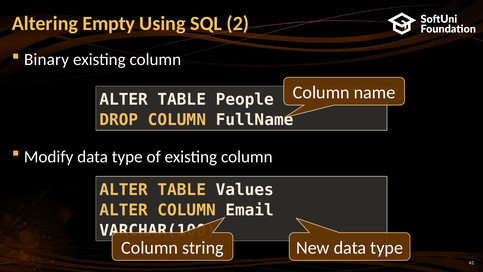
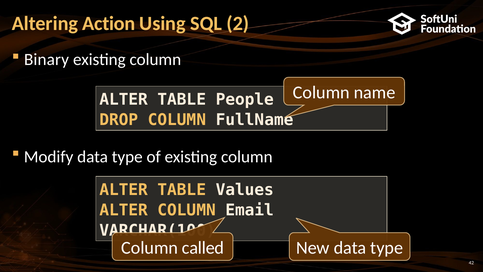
Empty: Empty -> Action
string: string -> called
